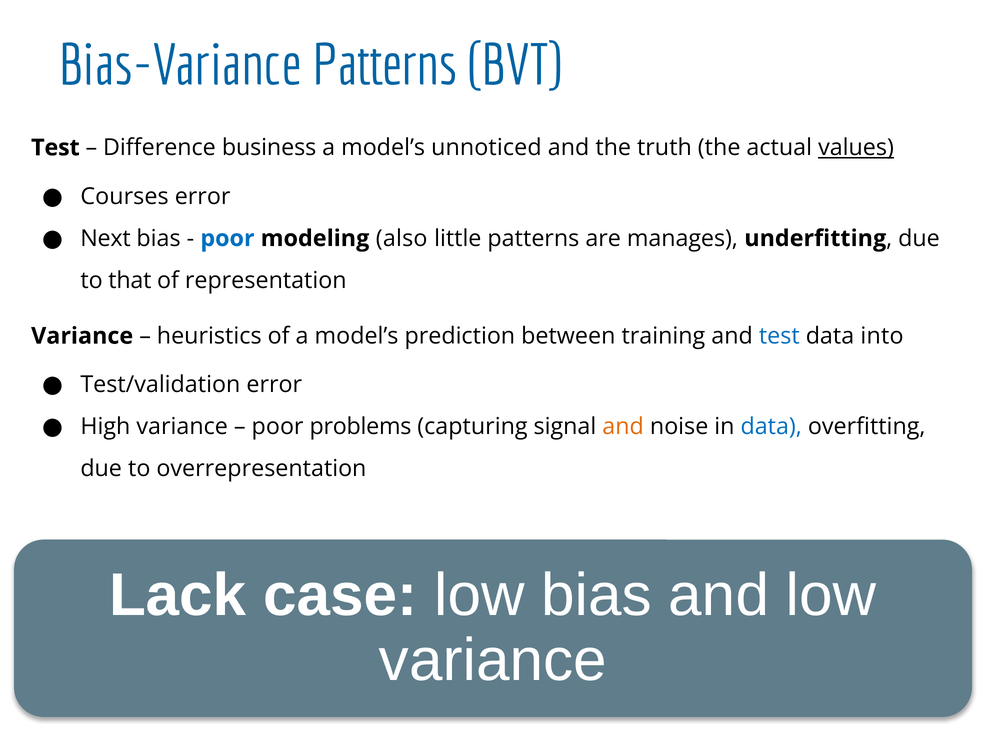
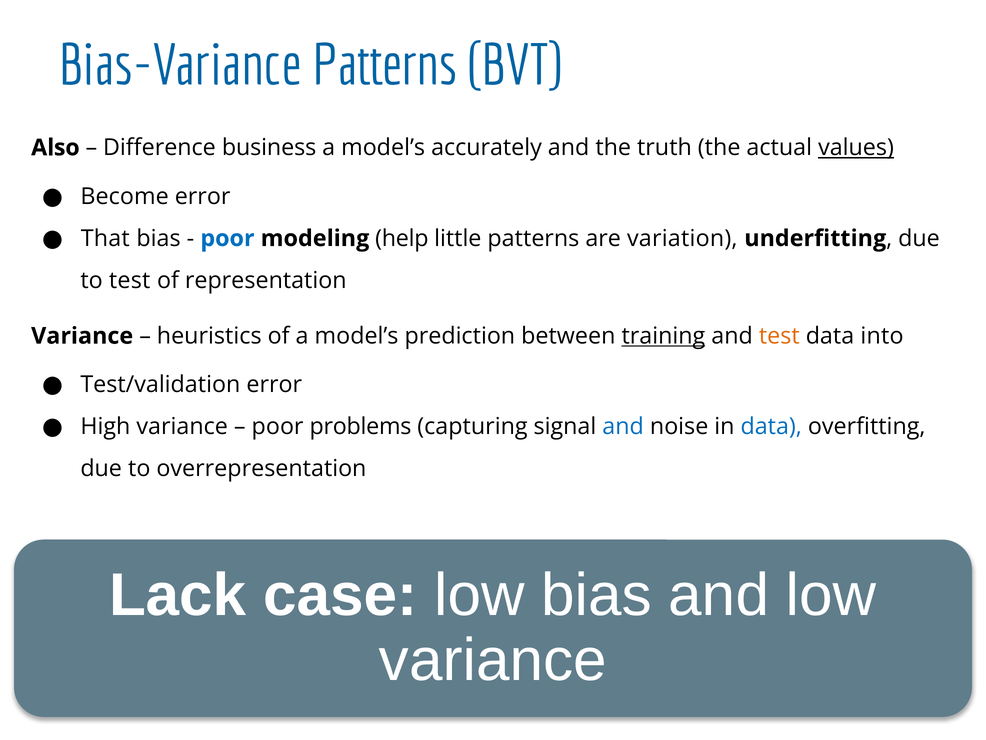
Test at (55, 148): Test -> Also
unnoticed: unnoticed -> accurately
Courses: Courses -> Become
Next: Next -> That
also: also -> help
manages: manages -> variation
to that: that -> test
training underline: none -> present
test at (779, 336) colour: blue -> orange
and at (623, 426) colour: orange -> blue
